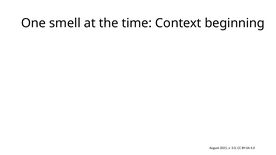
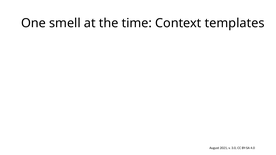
beginning: beginning -> templates
